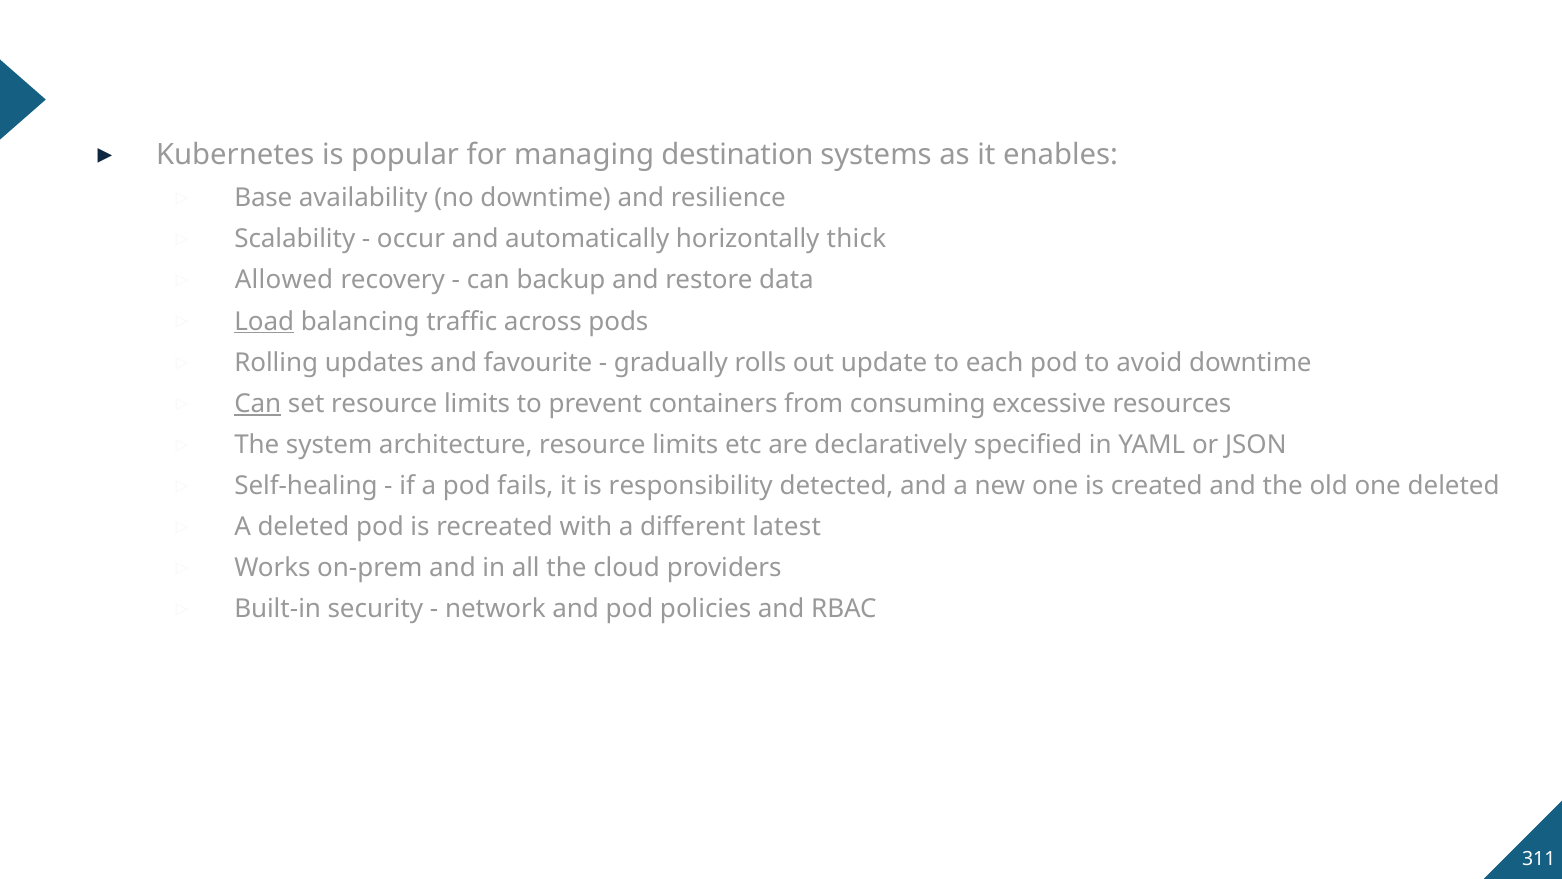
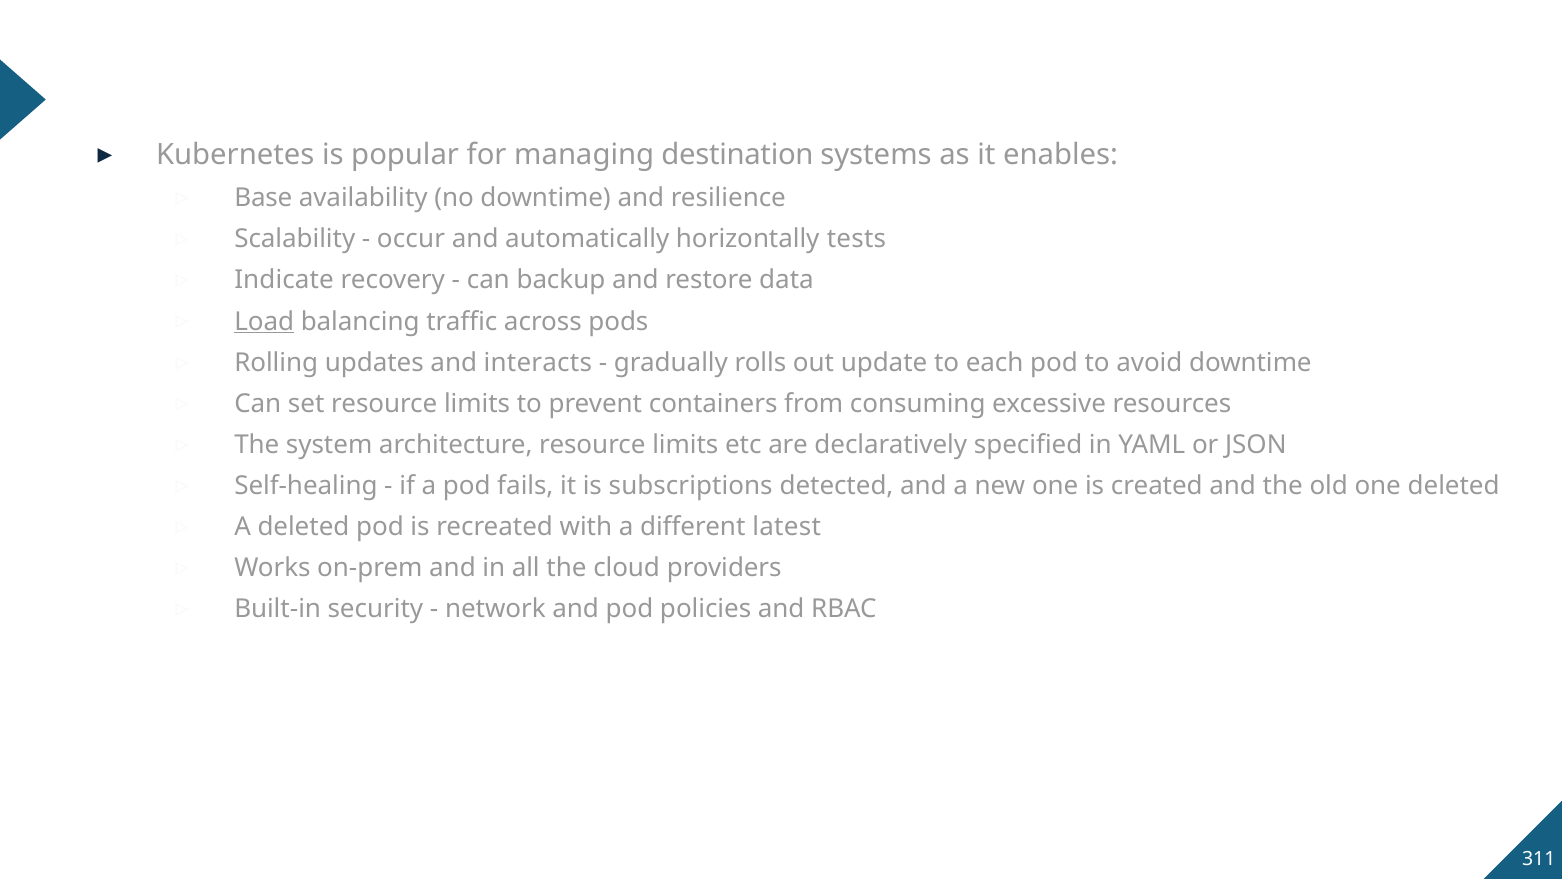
thick: thick -> tests
Allowed: Allowed -> Indicate
favourite: favourite -> interacts
Can at (258, 404) underline: present -> none
responsibility: responsibility -> subscriptions
